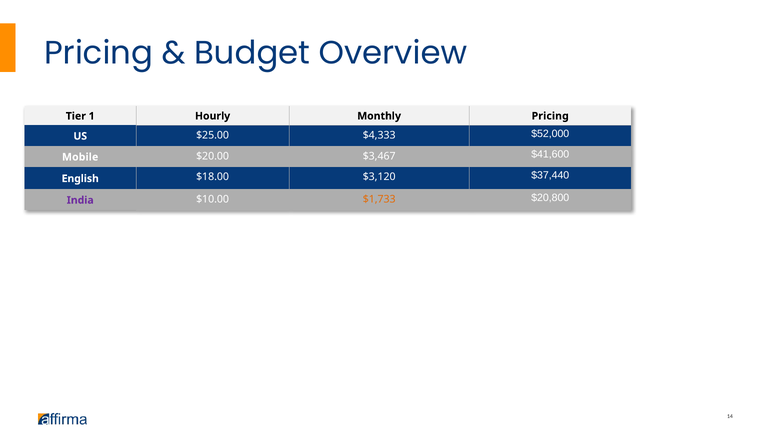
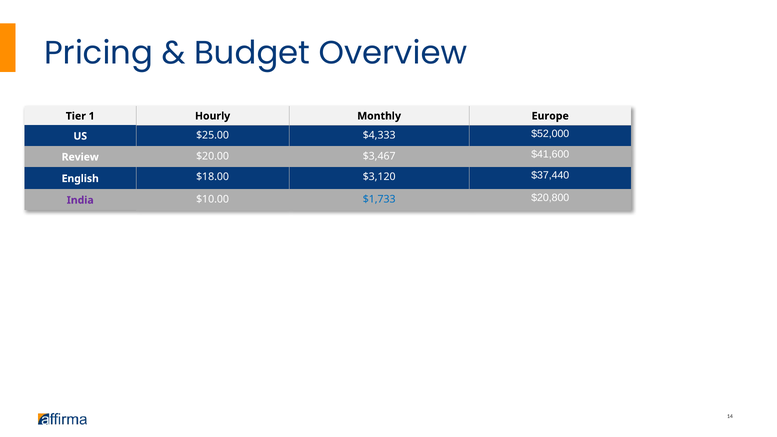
Monthly Pricing: Pricing -> Europe
Mobile: Mobile -> Review
$1,733 colour: orange -> blue
